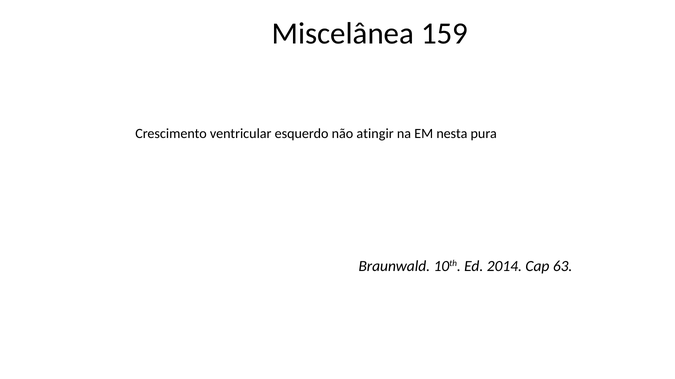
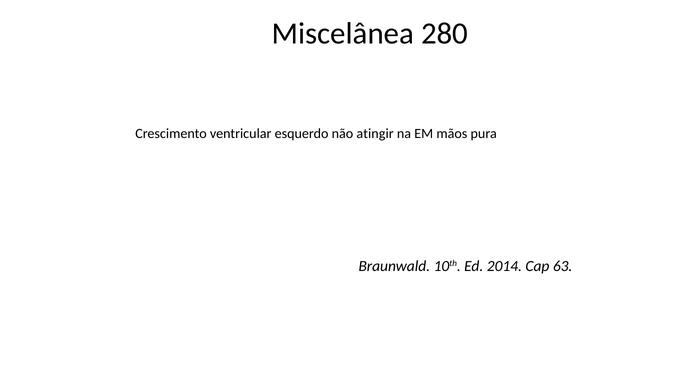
159: 159 -> 280
nesta: nesta -> mãos
